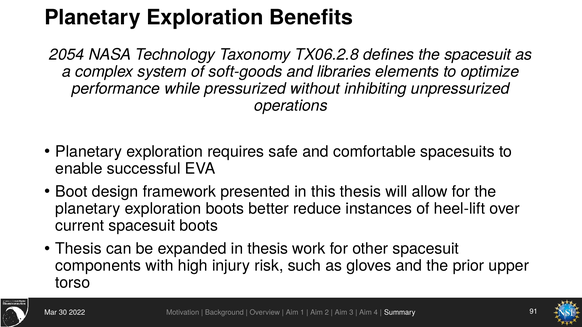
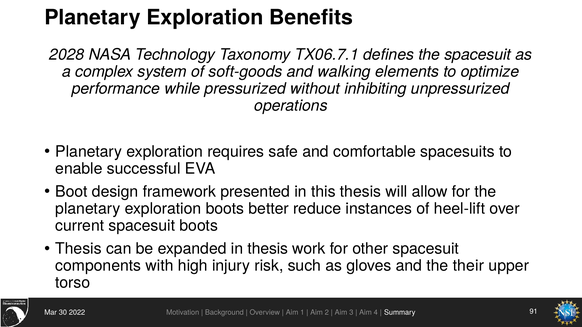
2054: 2054 -> 2028
TX06.2.8: TX06.2.8 -> TX06.7.1
libraries: libraries -> walking
prior: prior -> their
